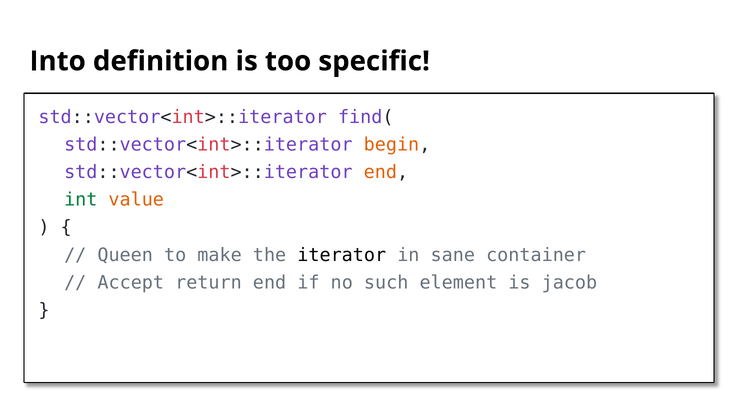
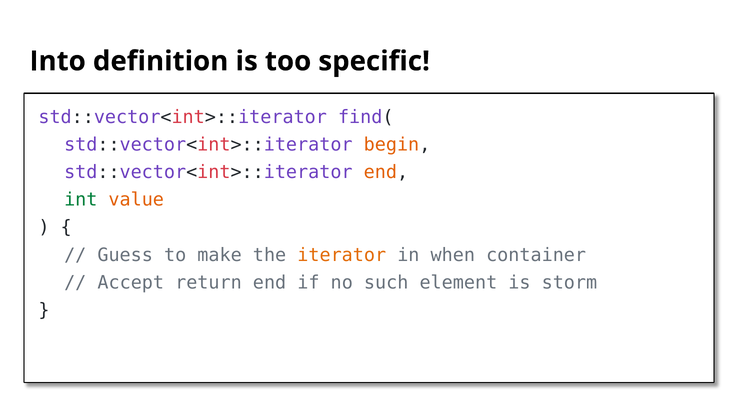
Queen: Queen -> Guess
iterator colour: black -> orange
sane: sane -> when
jacob: jacob -> storm
